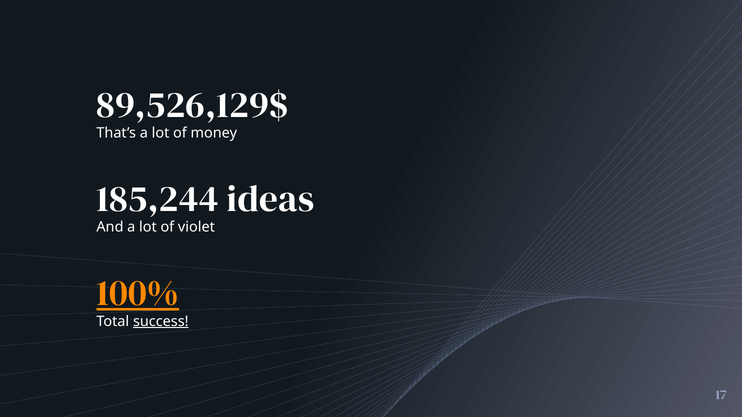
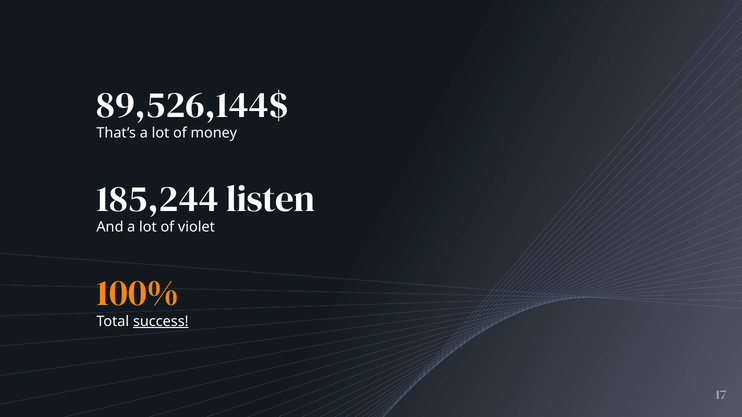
89,526,129$: 89,526,129$ -> 89,526,144$
ideas: ideas -> listen
100% underline: present -> none
